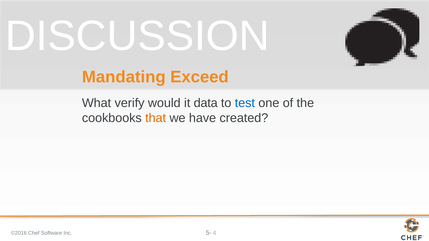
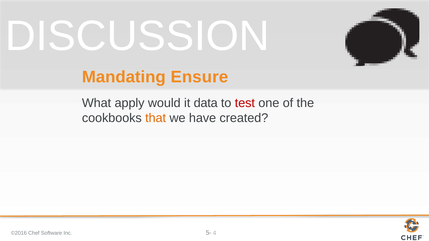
Exceed: Exceed -> Ensure
verify: verify -> apply
test colour: blue -> red
